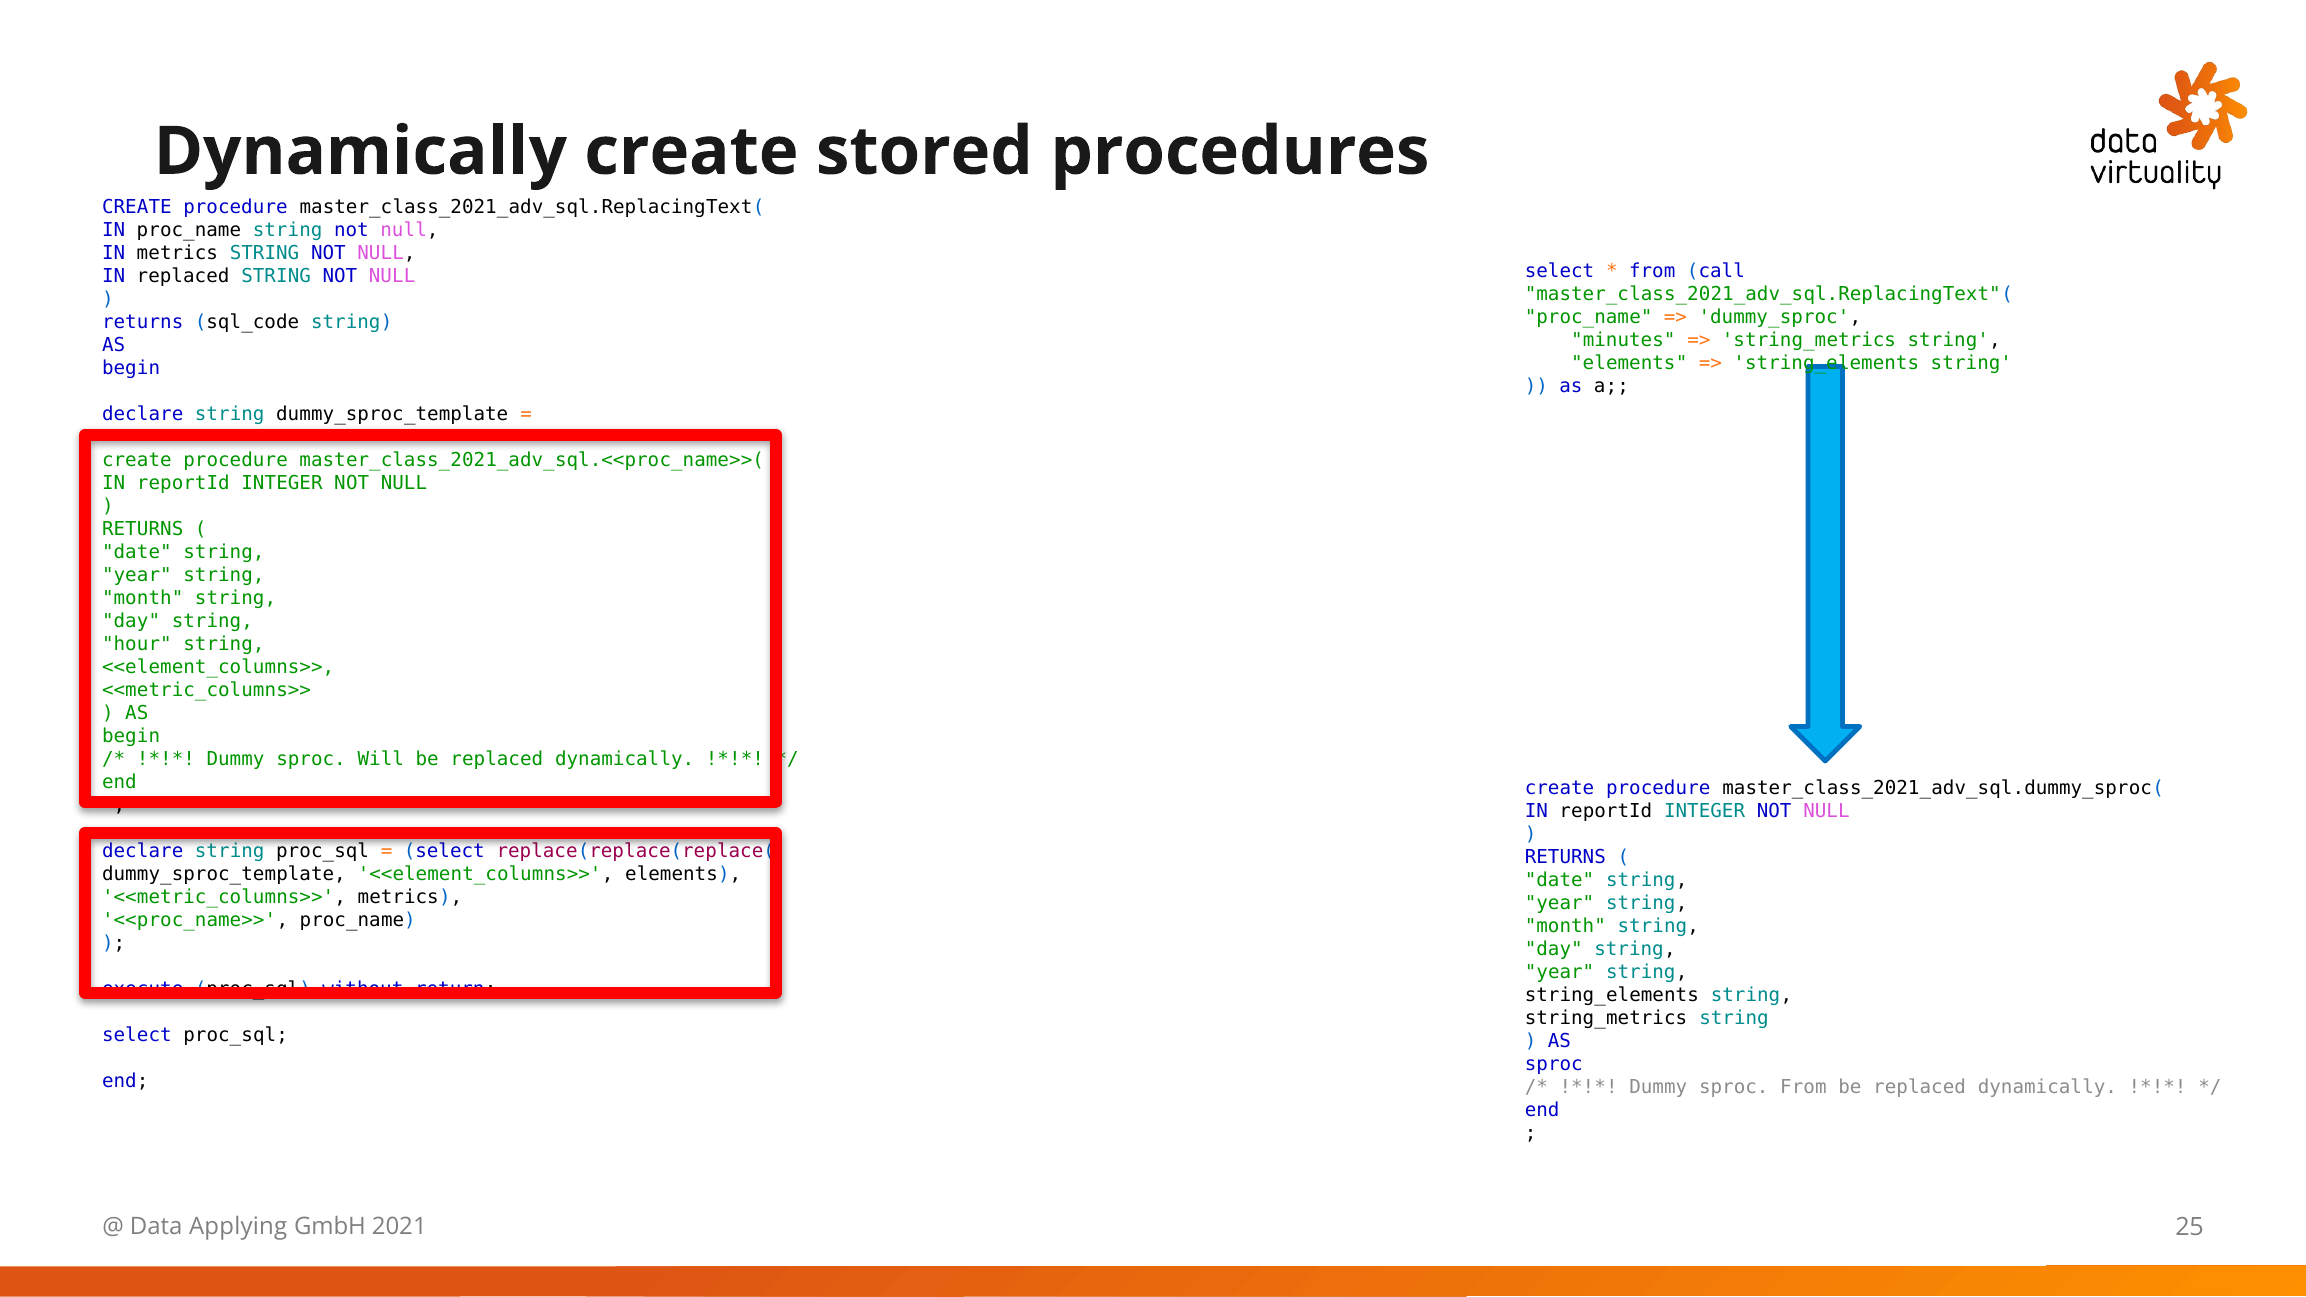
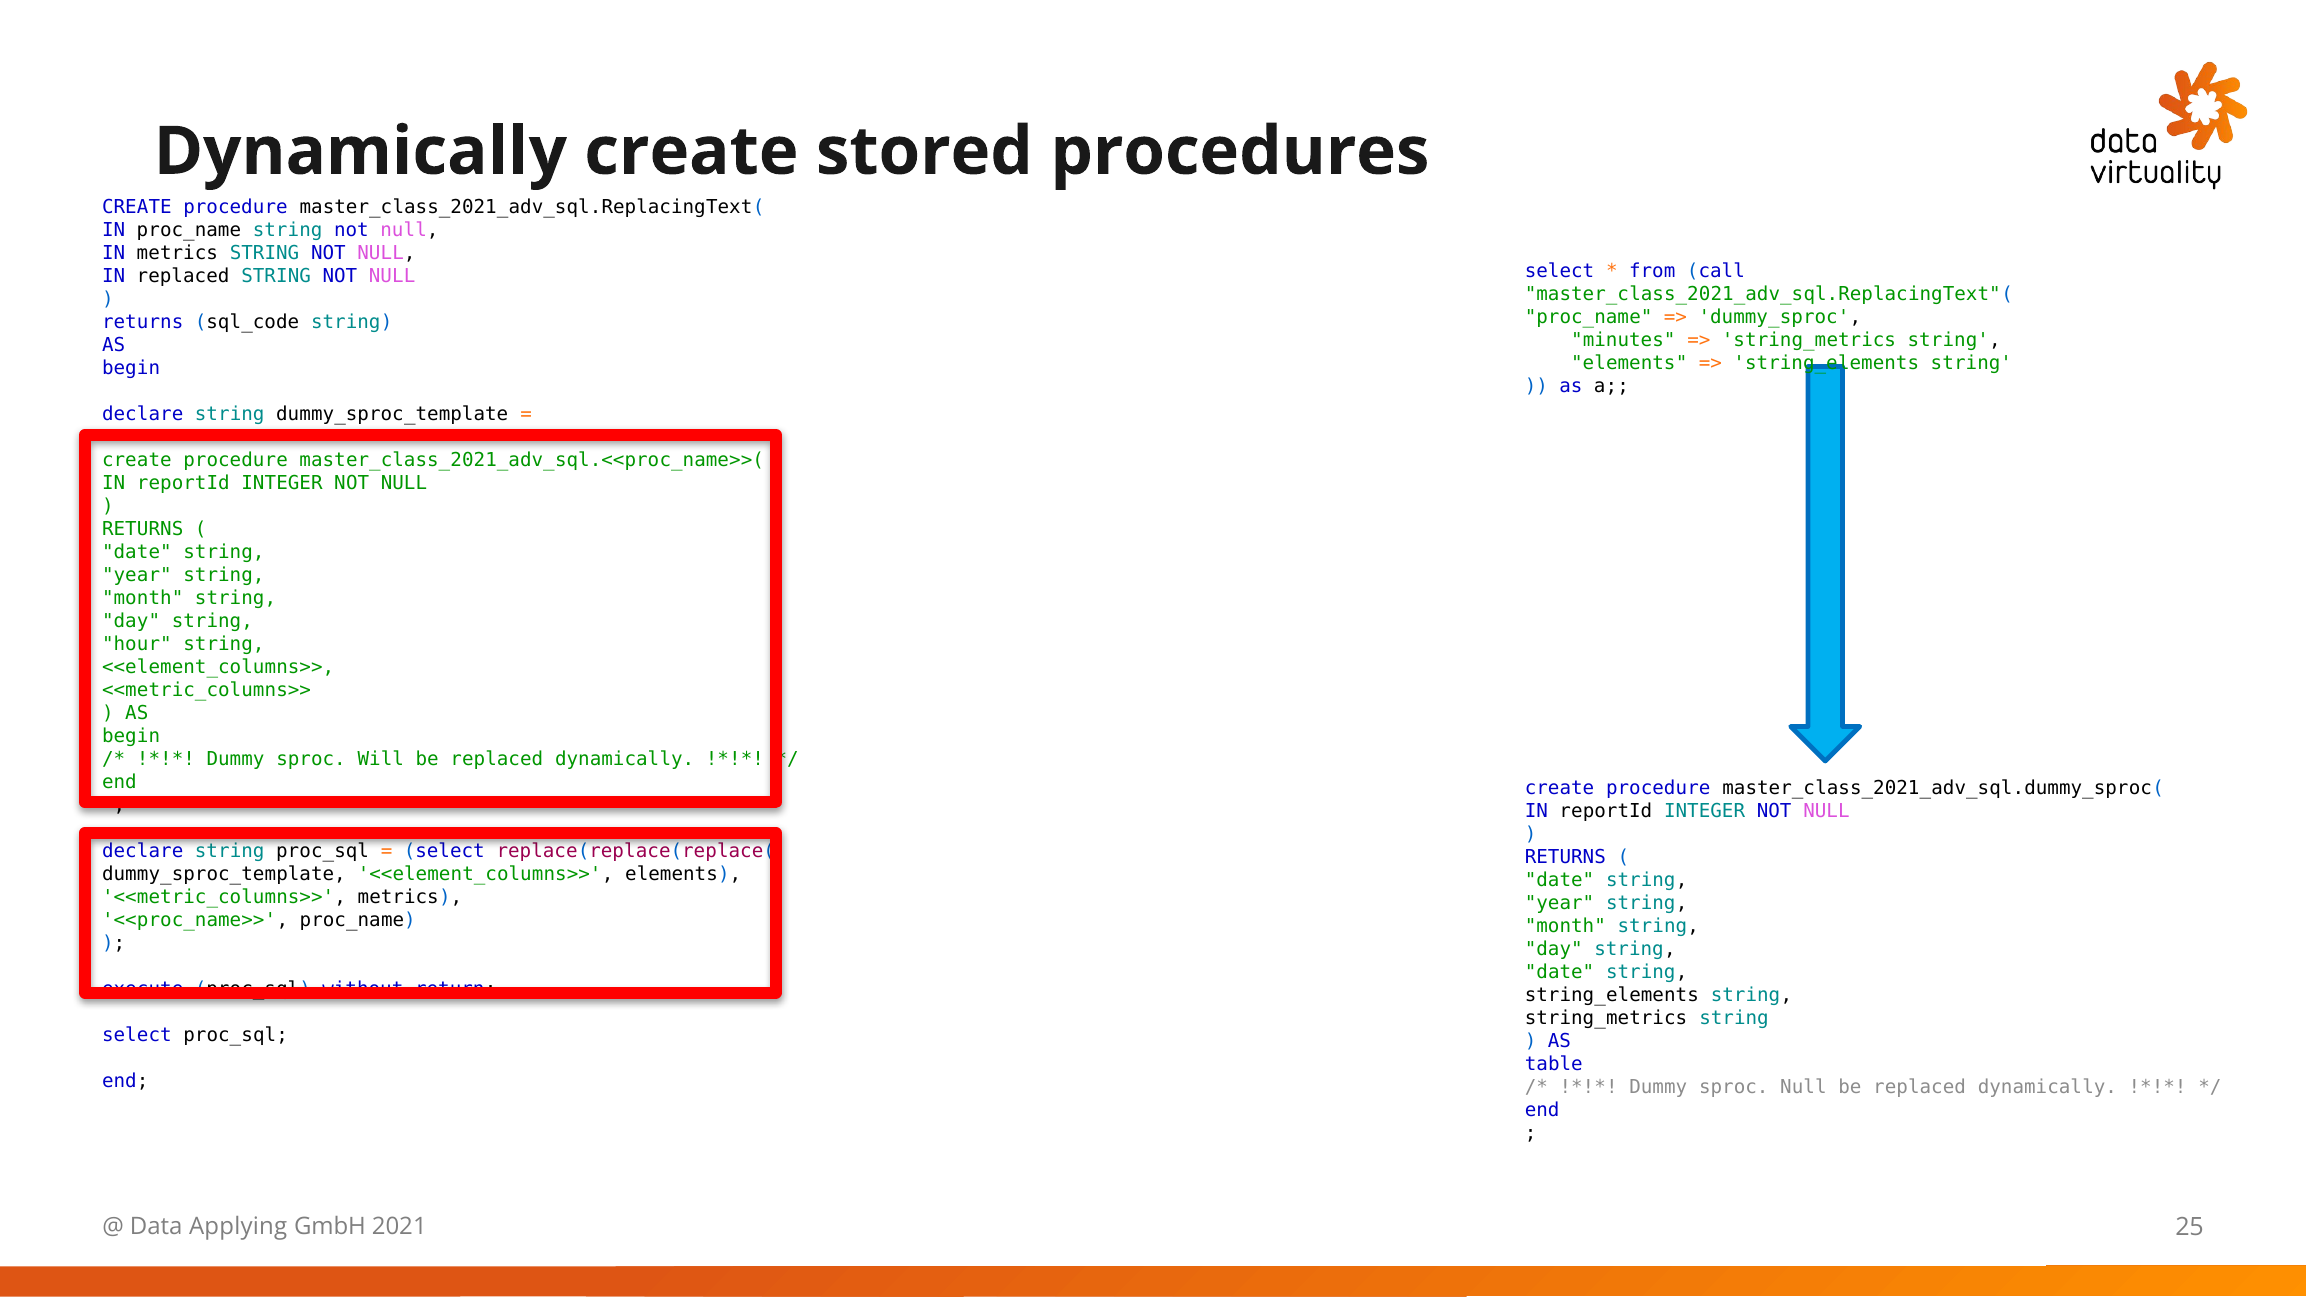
year at (1560, 972): year -> date
sproc at (1554, 1064): sproc -> table
sproc From: From -> Null
